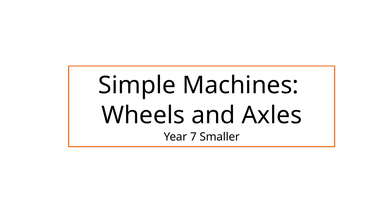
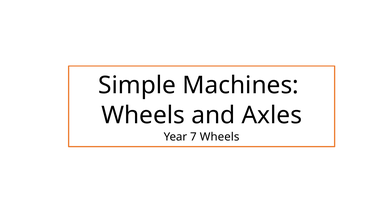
7 Smaller: Smaller -> Wheels
